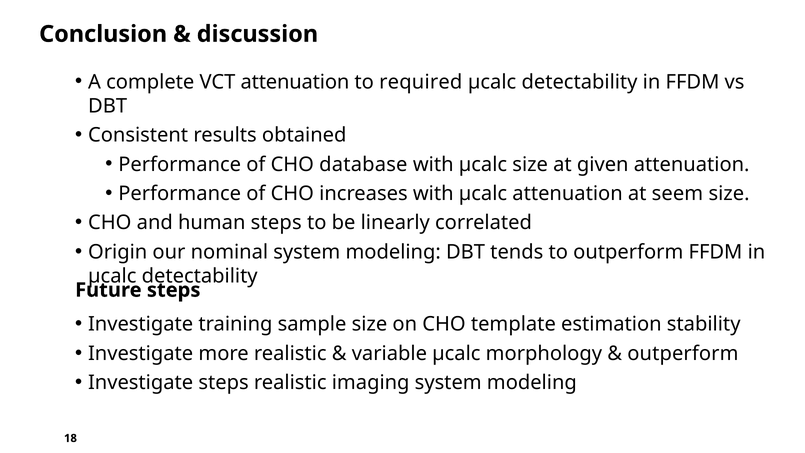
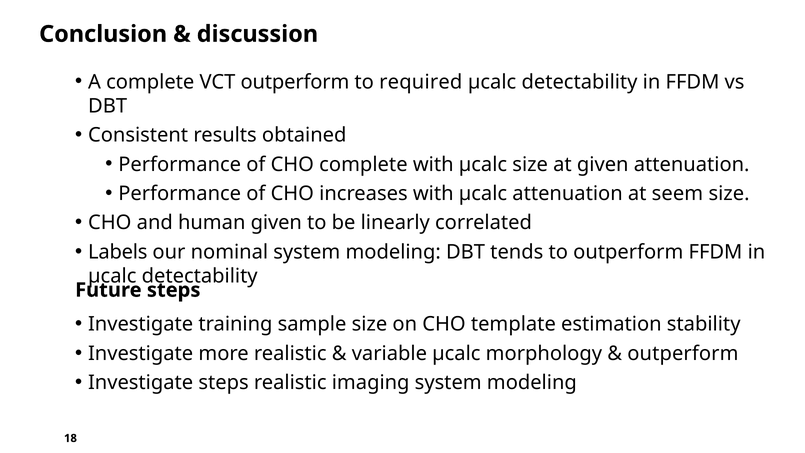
VCT attenuation: attenuation -> outperform
CHO database: database -> complete
human steps: steps -> given
Origin: Origin -> Labels
